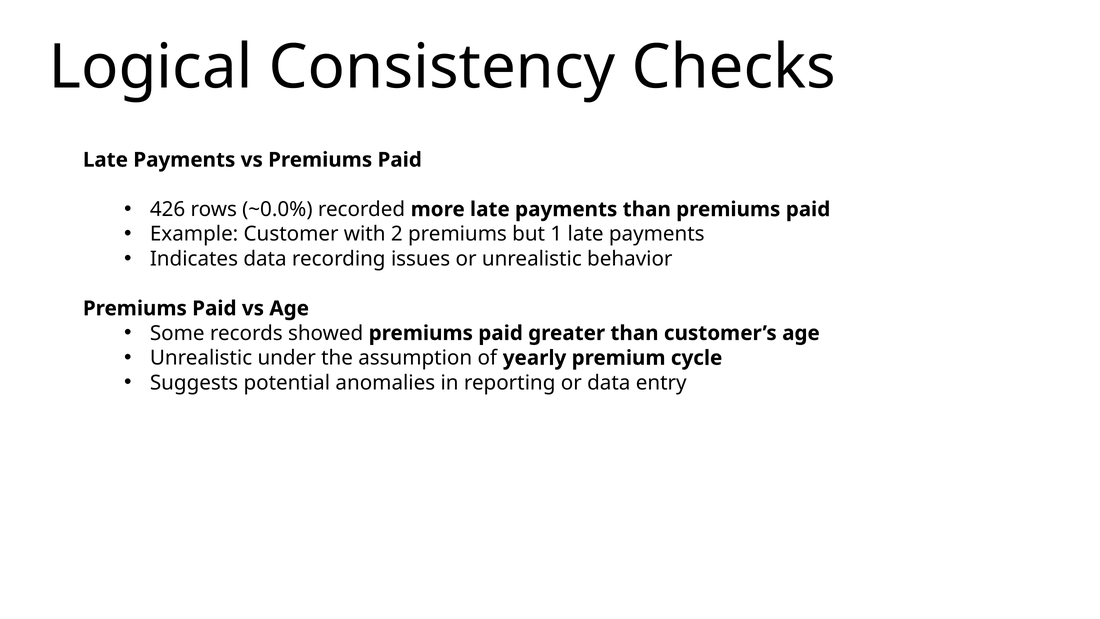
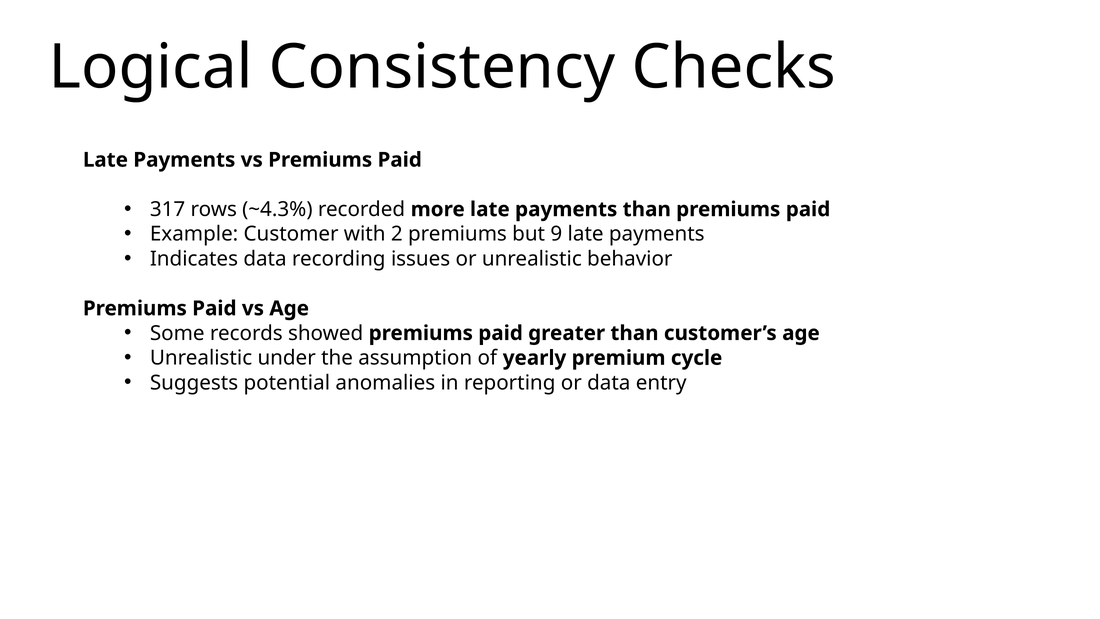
426: 426 -> 317
~0.0%: ~0.0% -> ~4.3%
1: 1 -> 9
